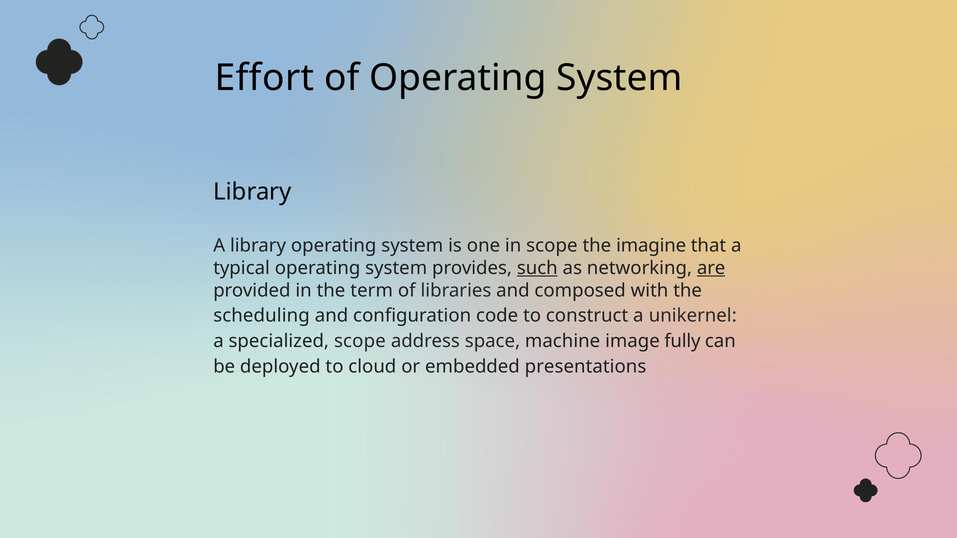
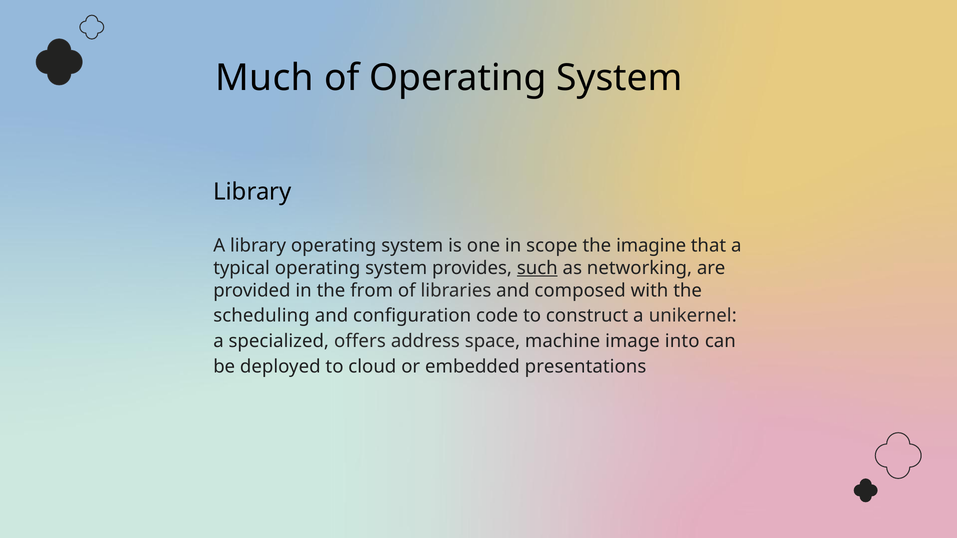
Effort: Effort -> Much
are underline: present -> none
term: term -> from
specialized scope: scope -> offers
fully: fully -> into
